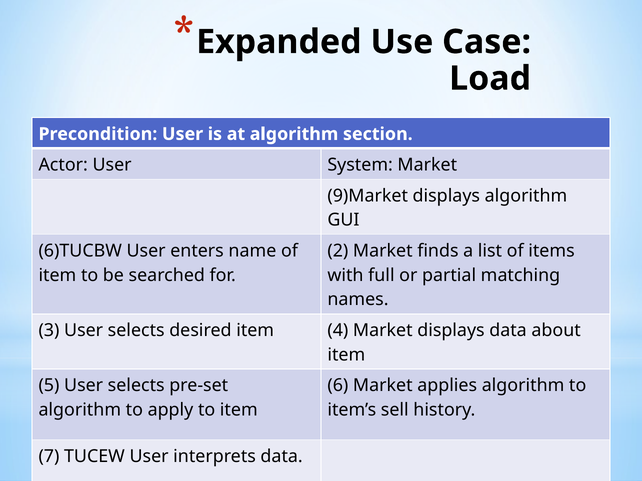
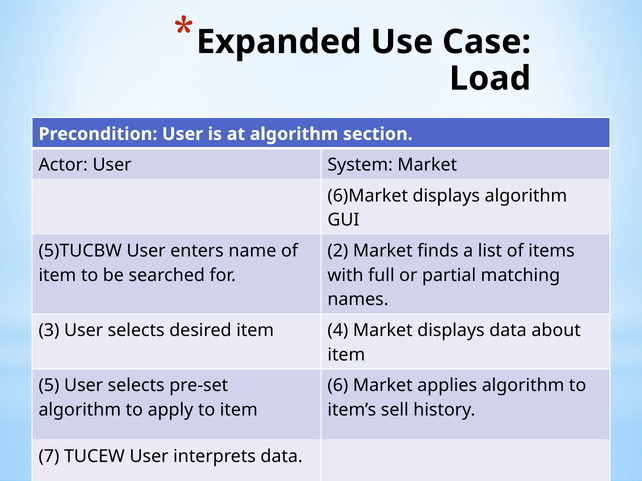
9)Market: 9)Market -> 6)Market
6)TUCBW: 6)TUCBW -> 5)TUCBW
